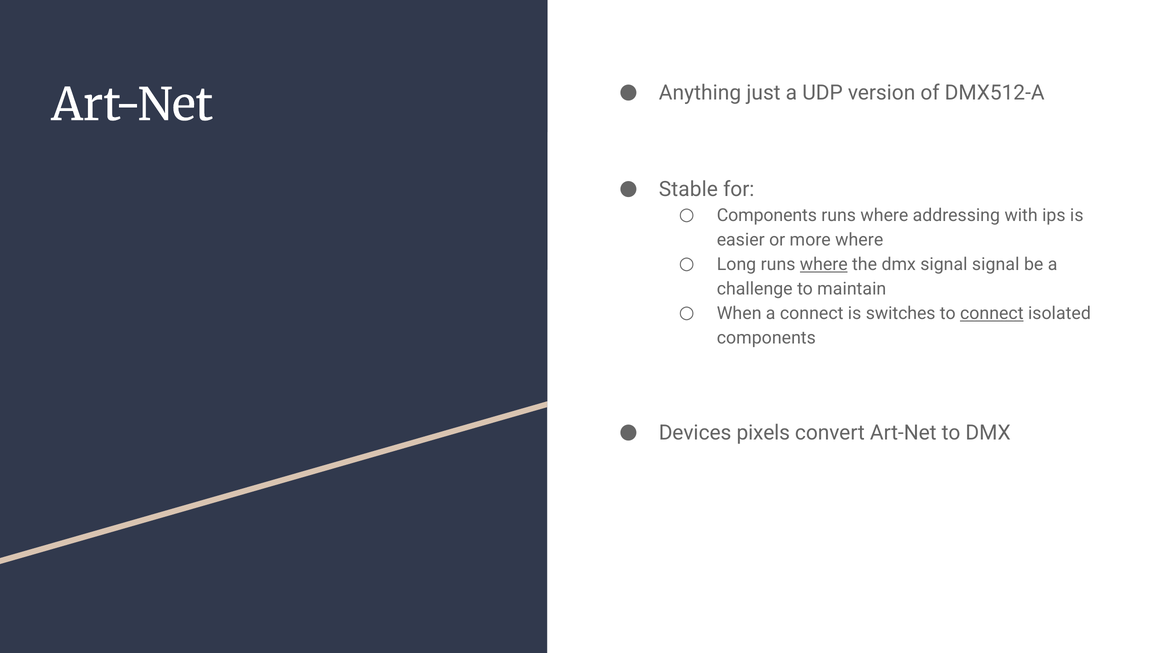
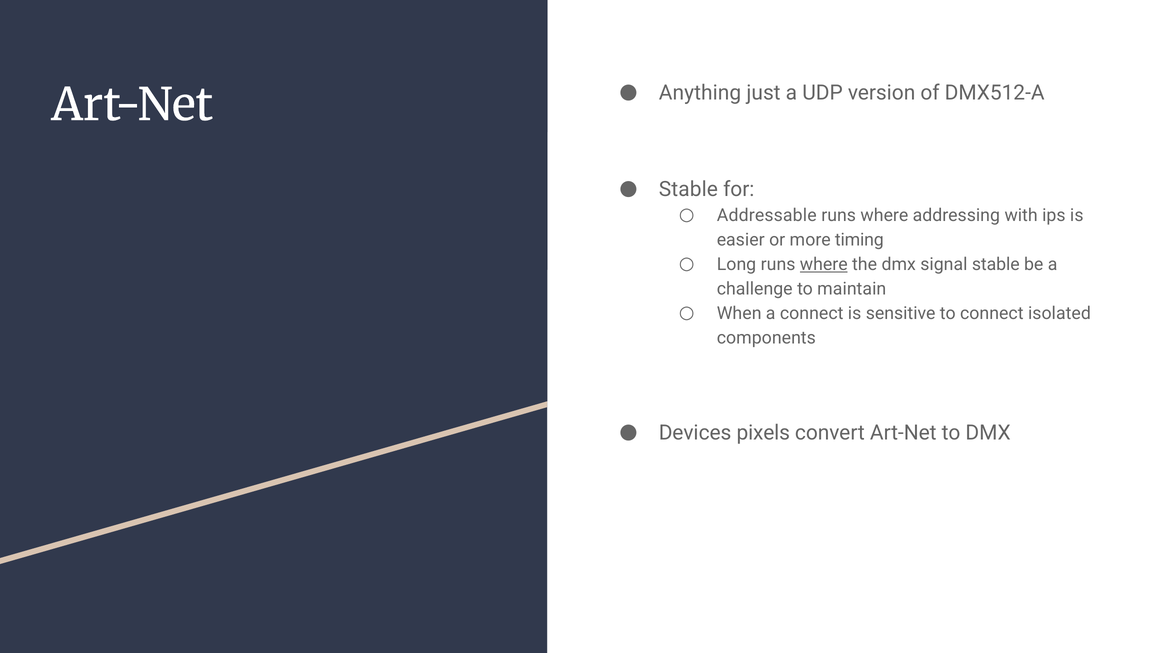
Components at (767, 215): Components -> Addressable
more where: where -> timing
signal signal: signal -> stable
switches: switches -> sensitive
connect at (992, 313) underline: present -> none
